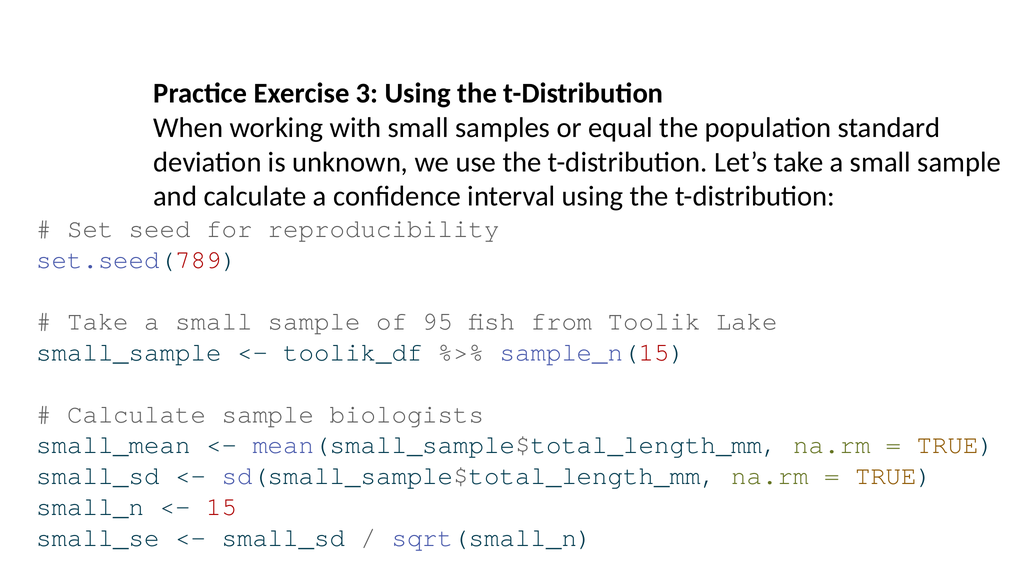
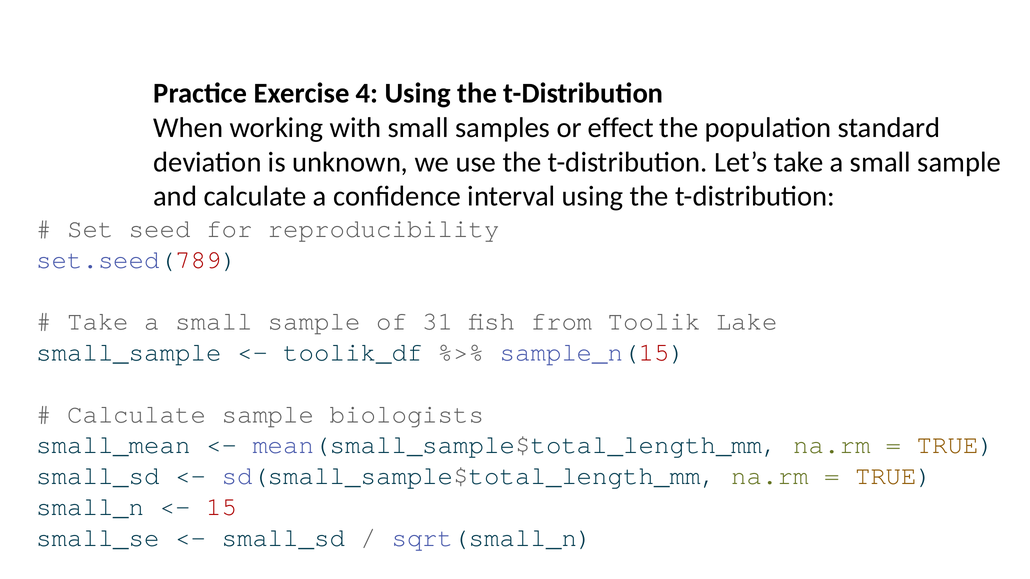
Exercise 3: 3 -> 4
equal: equal -> effect
95: 95 -> 31
